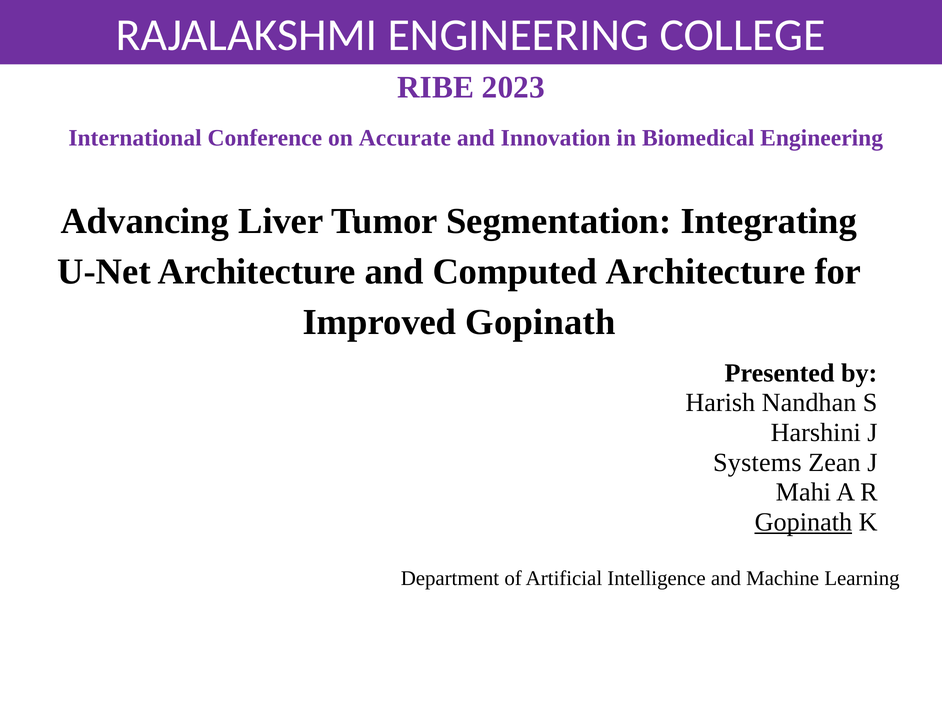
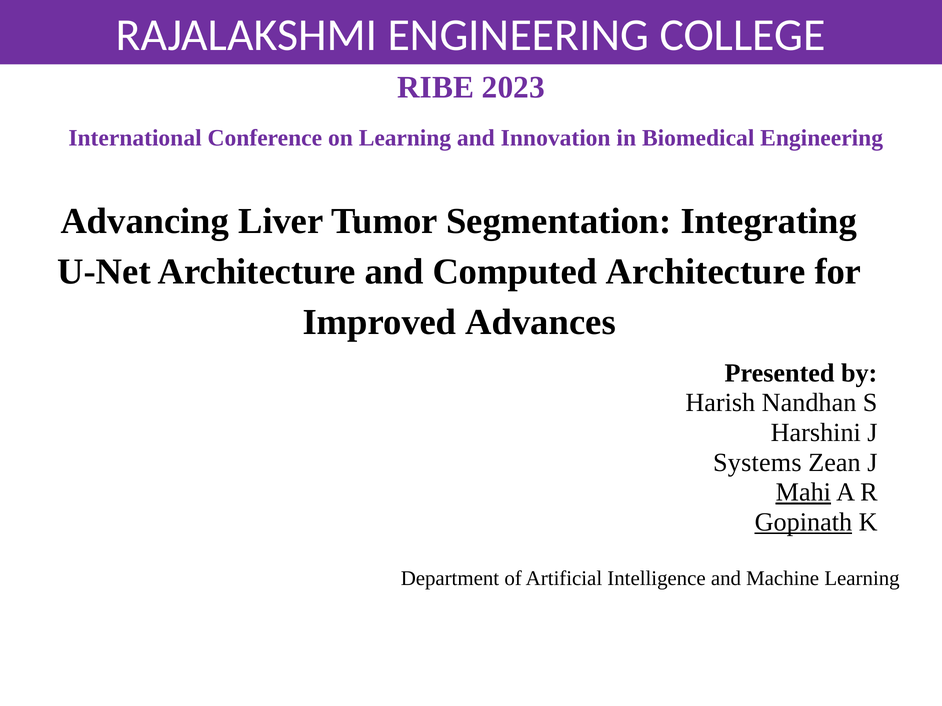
on Accurate: Accurate -> Learning
Improved Gopinath: Gopinath -> Advances
Mahi underline: none -> present
